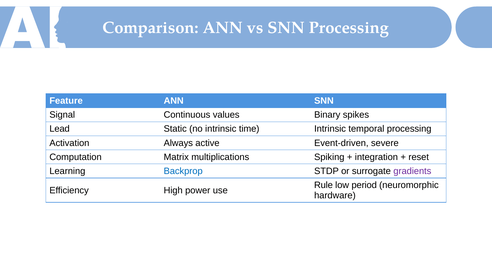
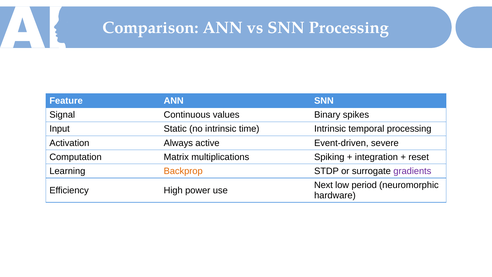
Lead: Lead -> Input
Backprop colour: blue -> orange
Rule: Rule -> Next
